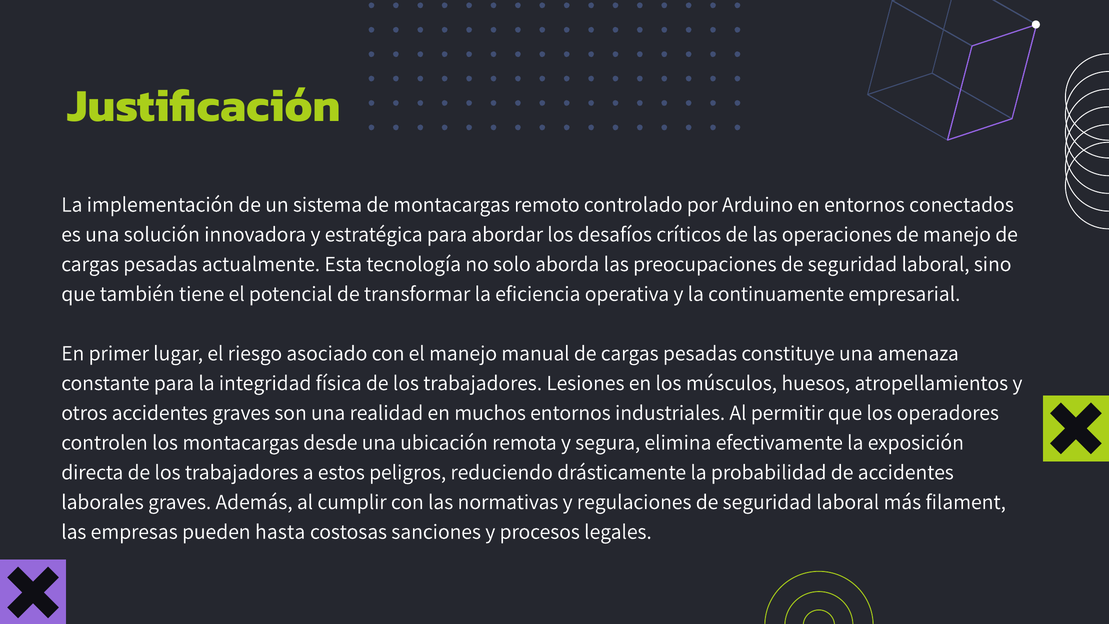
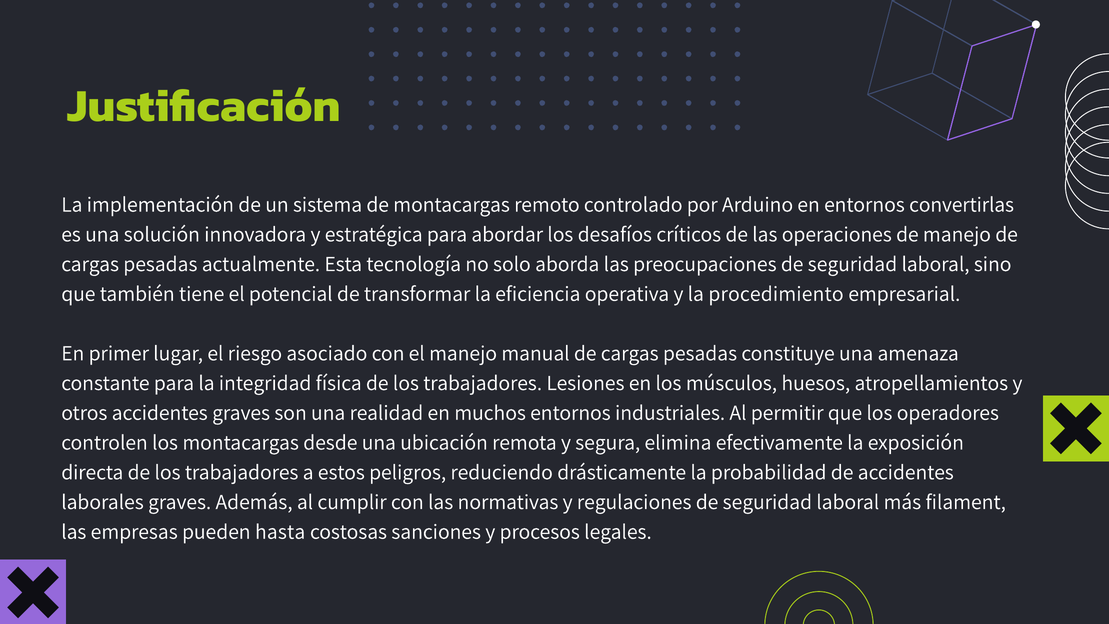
conectados: conectados -> convertirlas
continuamente: continuamente -> procedimiento
